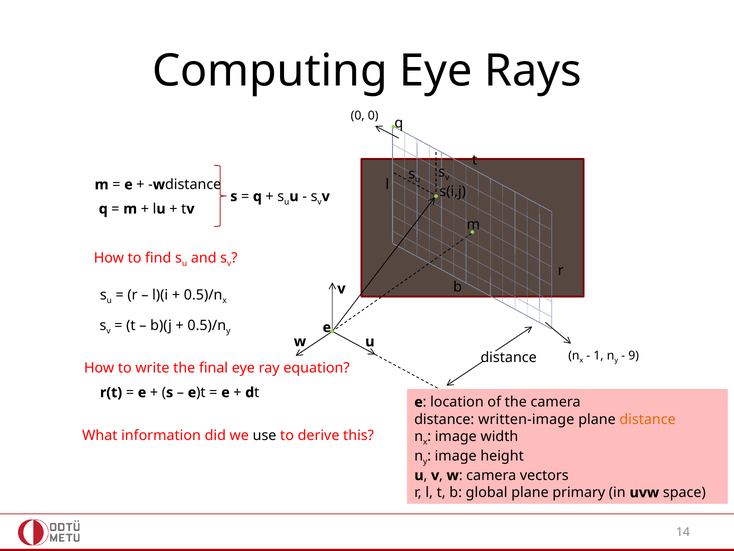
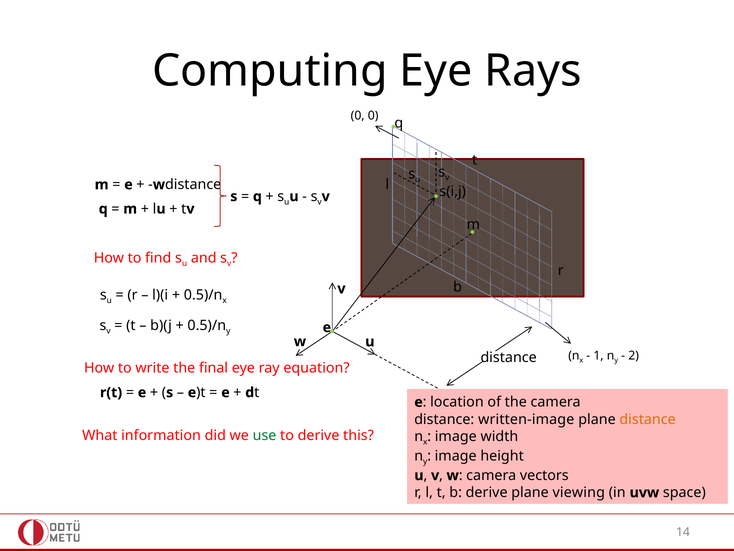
9: 9 -> 2
use colour: black -> green
b global: global -> derive
primary: primary -> viewing
